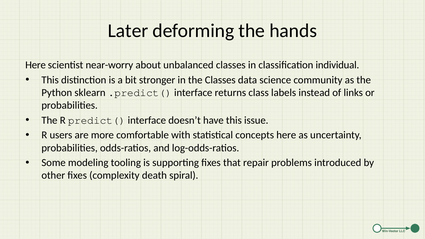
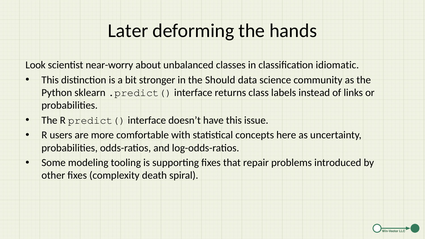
Here at (36, 65): Here -> Look
individual: individual -> idiomatic
the Classes: Classes -> Should
